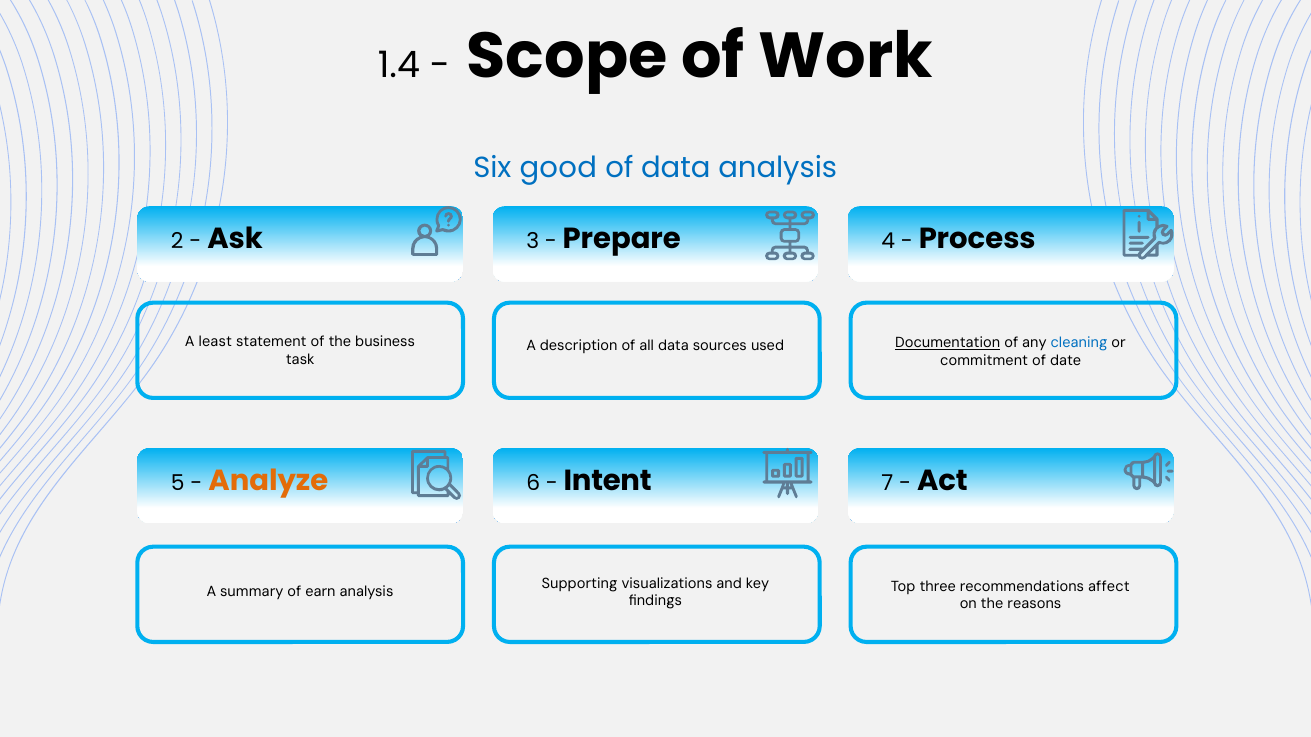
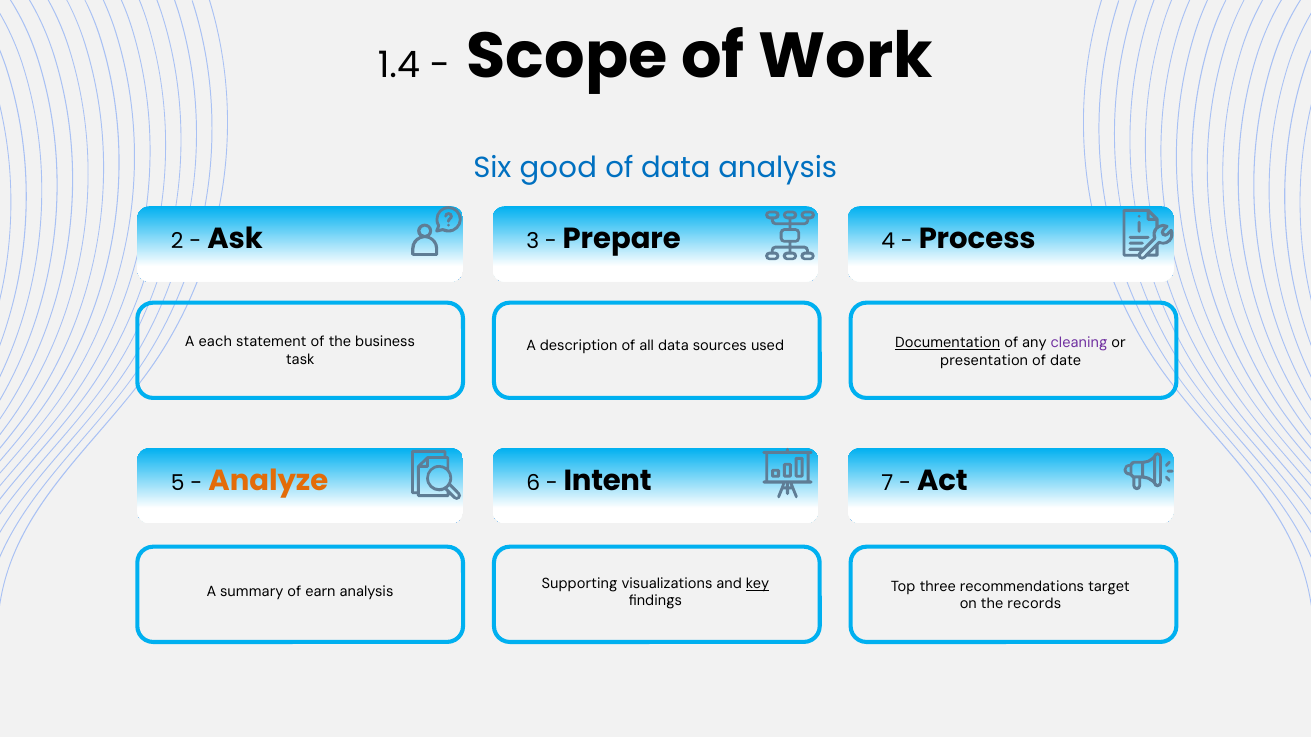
least: least -> each
cleaning colour: blue -> purple
commitment: commitment -> presentation
key underline: none -> present
affect: affect -> target
reasons: reasons -> records
